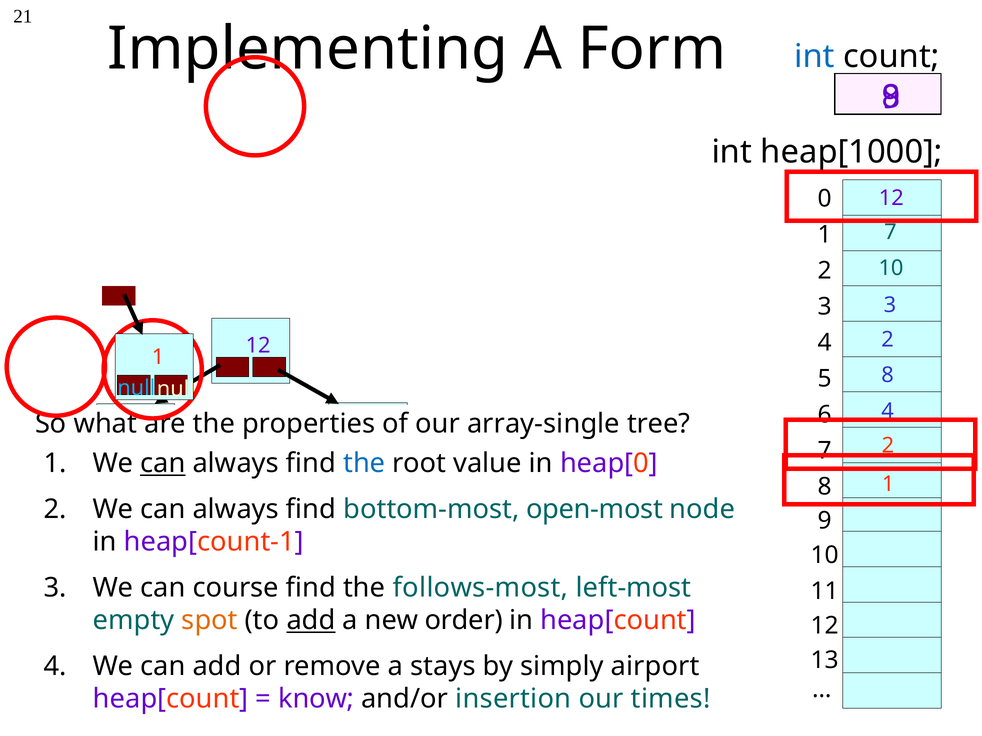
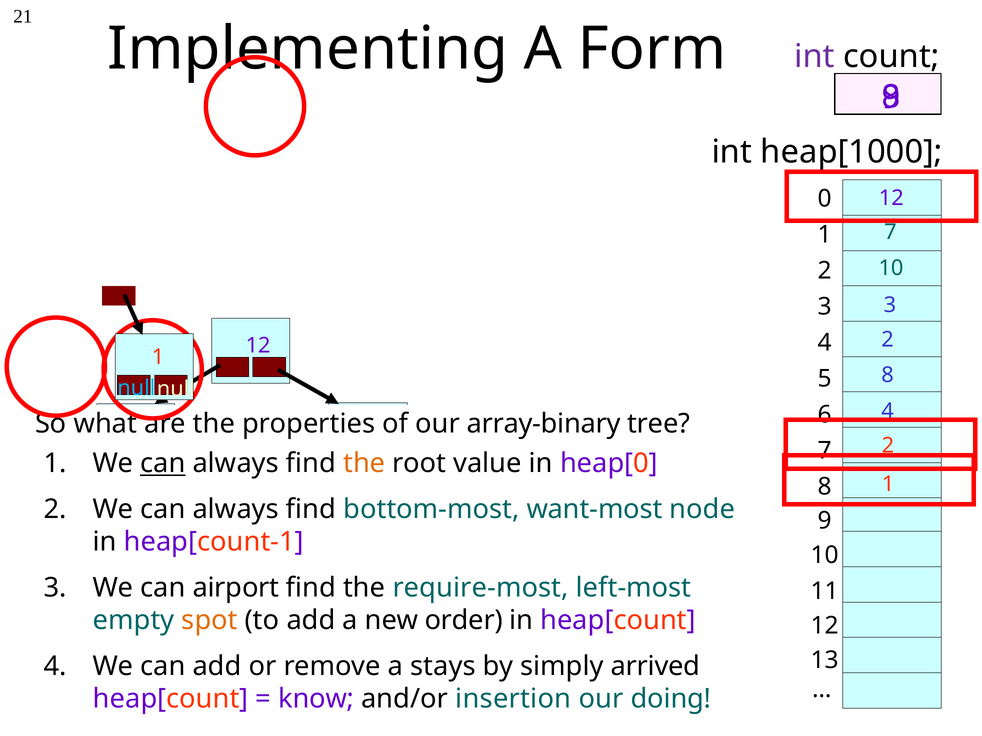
int at (814, 57) colour: blue -> purple
array-single: array-single -> array-binary
the at (364, 464) colour: blue -> orange
open-most: open-most -> want-most
course: course -> airport
follows-most: follows-most -> require-most
add at (311, 621) underline: present -> none
airport: airport -> arrived
times: times -> doing
